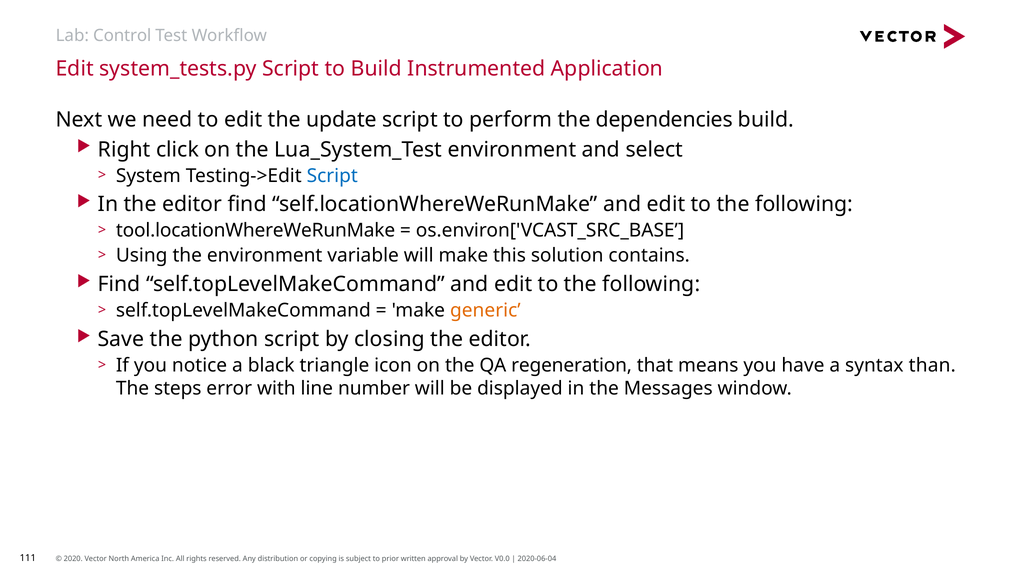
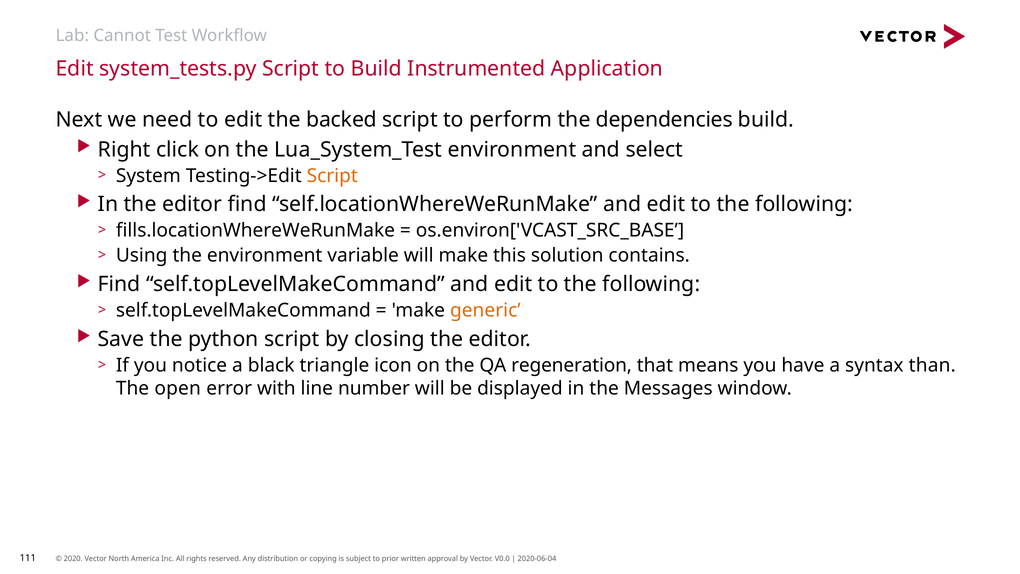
Control: Control -> Cannot
update: update -> backed
Script at (332, 176) colour: blue -> orange
tool.locationWhereWeRunMake: tool.locationWhereWeRunMake -> fills.locationWhereWeRunMake
steps: steps -> open
